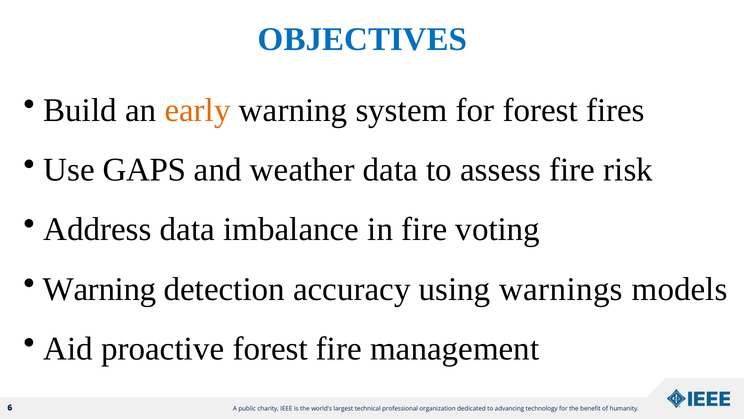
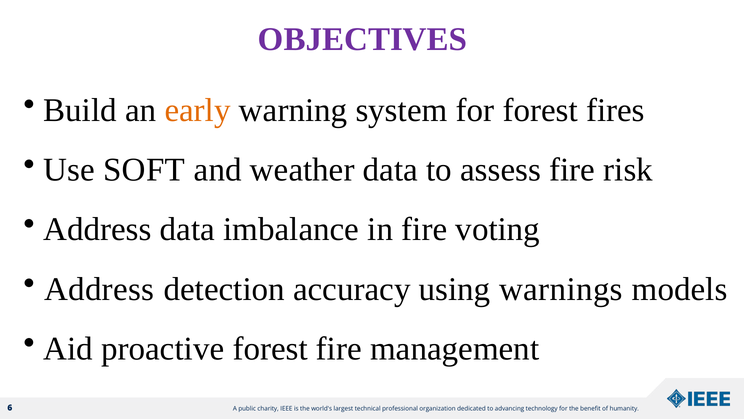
OBJECTIVES colour: blue -> purple
GAPS: GAPS -> SOFT
Warning at (100, 289): Warning -> Address
